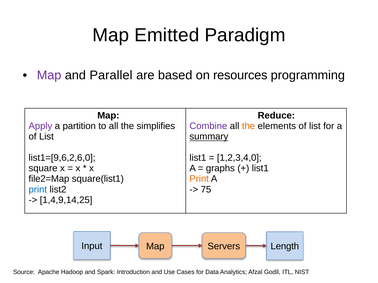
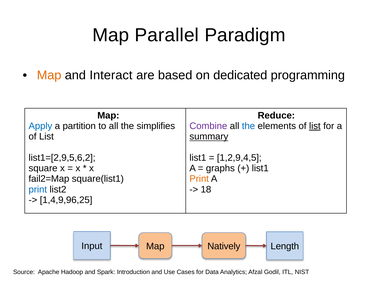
Emitted: Emitted -> Parallel
Map at (49, 75) colour: purple -> orange
Parallel: Parallel -> Interact
resources: resources -> dedicated
Apply at (40, 126) colour: purple -> blue
the at (248, 126) colour: orange -> blue
list at (315, 126) underline: none -> present
list1=[9,6,2,6,0: list1=[9,6,2,6,0 -> list1=[2,9,5,6,2
1,2,3,4,0: 1,2,3,4,0 -> 1,2,9,4,5
file2=Map: file2=Map -> fail2=Map
75: 75 -> 18
1,4,9,14,25: 1,4,9,14,25 -> 1,4,9,96,25
Servers: Servers -> Natively
